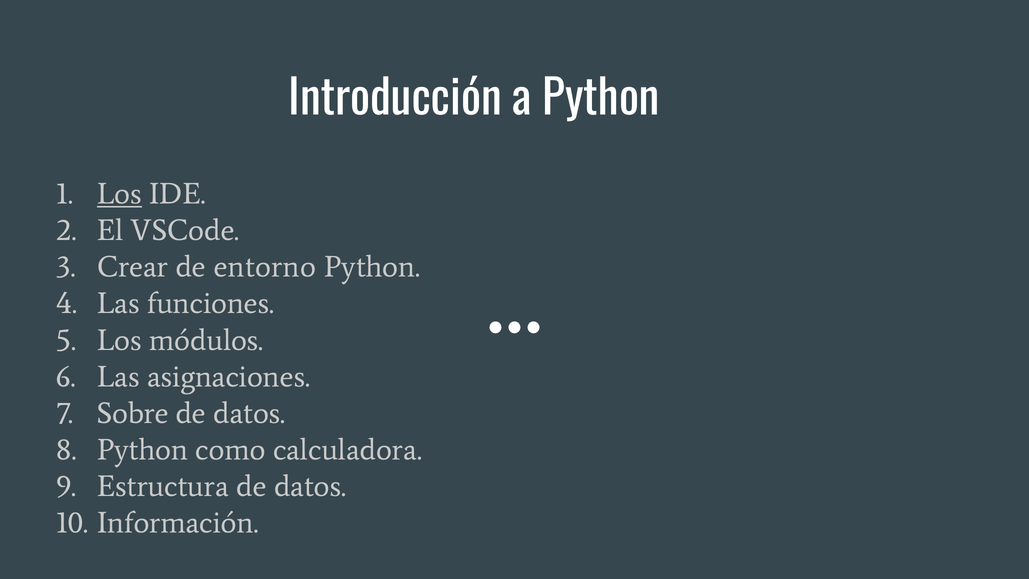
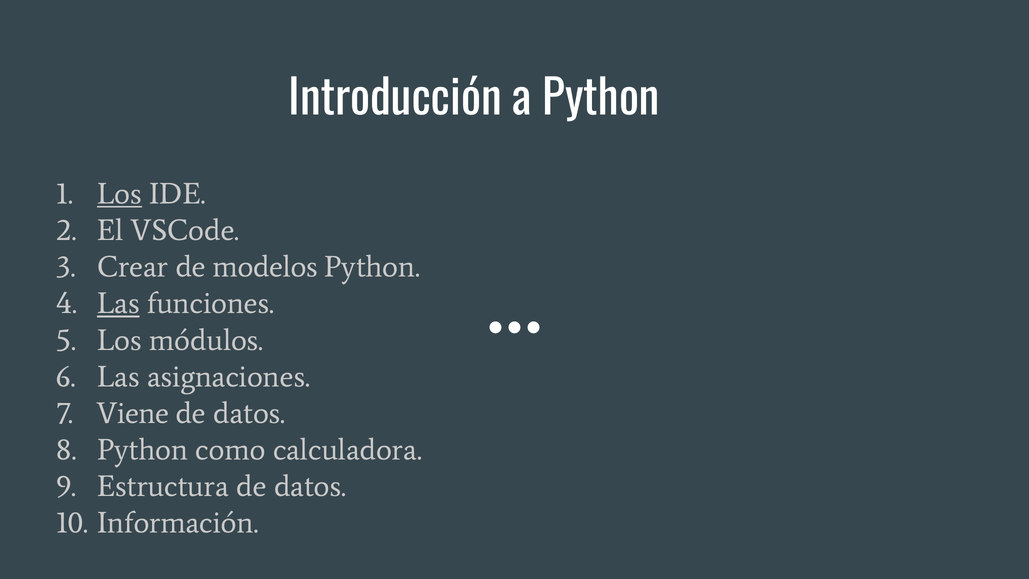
entorno: entorno -> modelos
Las at (118, 303) underline: none -> present
Sobre: Sobre -> Viene
